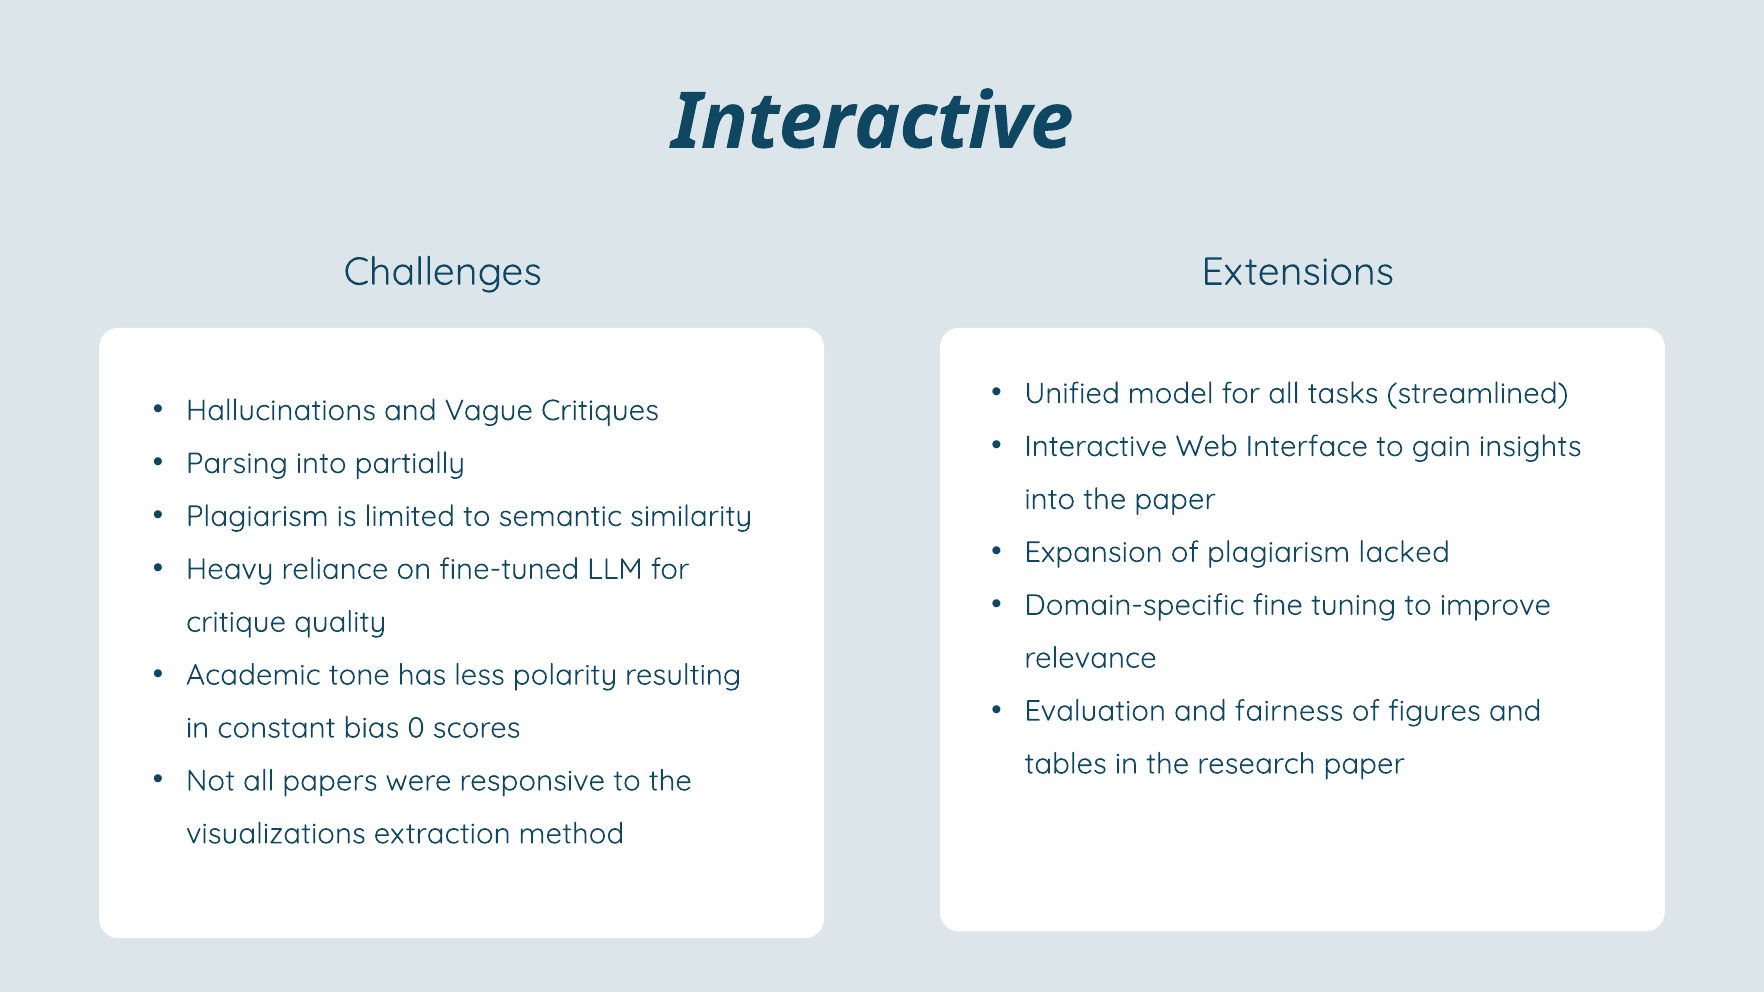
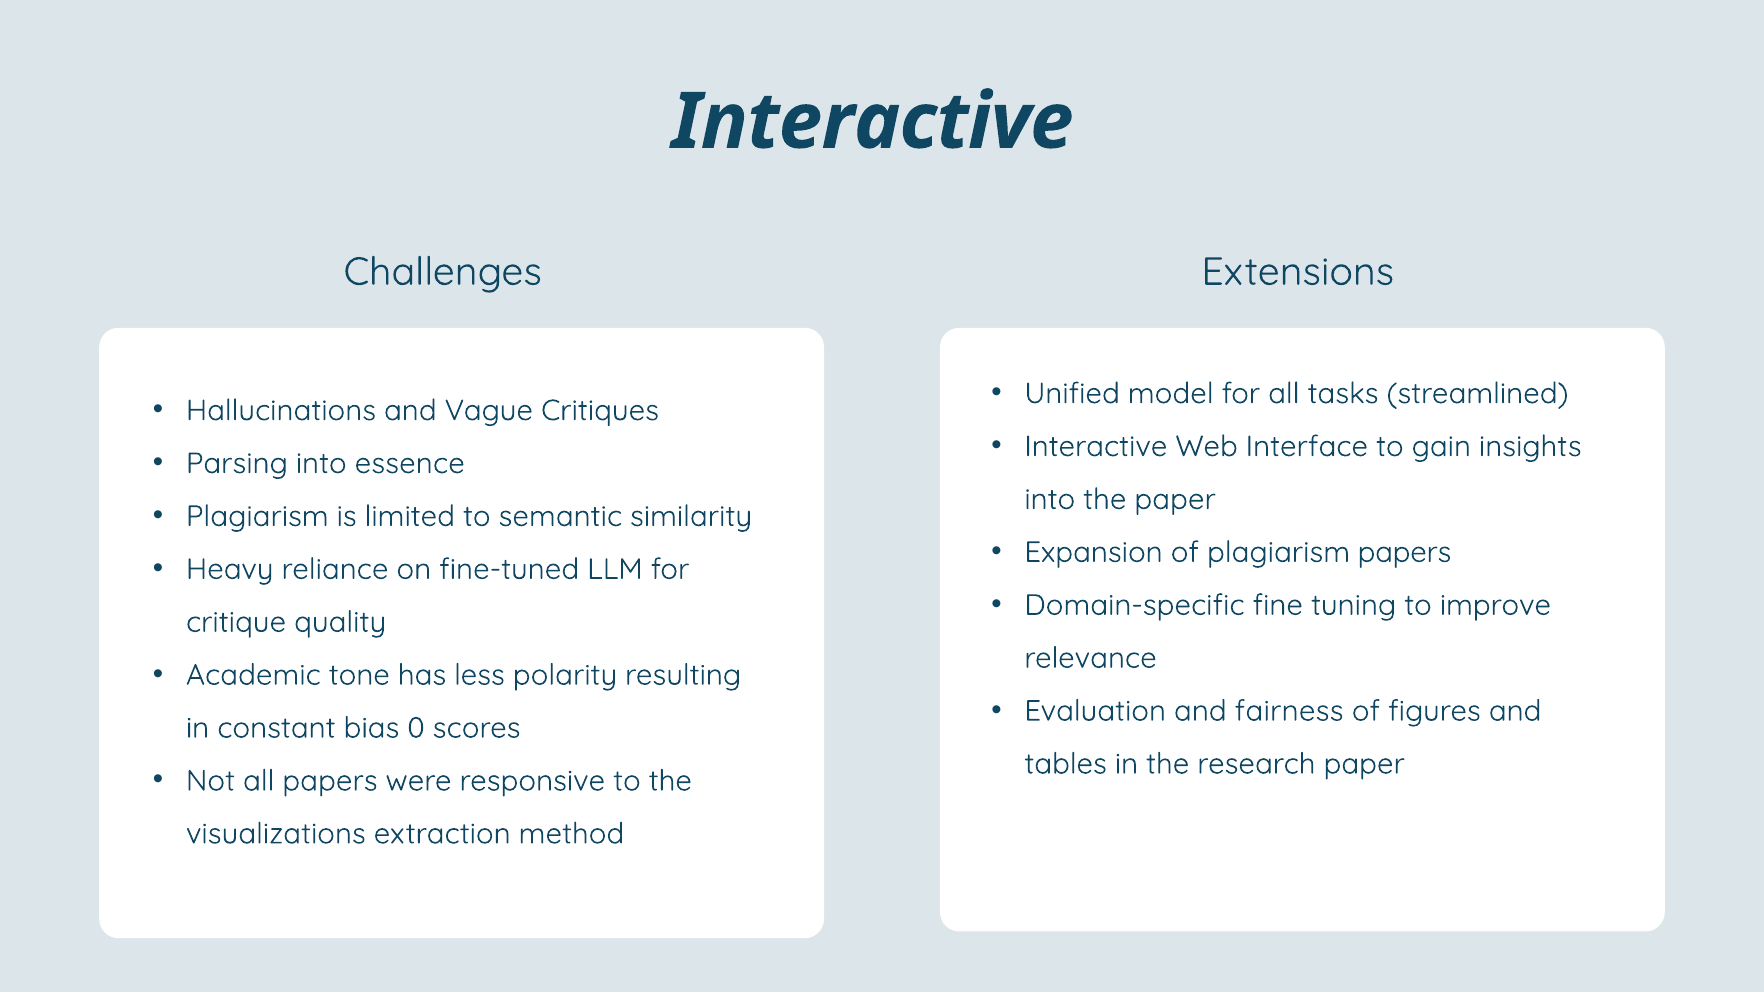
partially: partially -> essence
plagiarism lacked: lacked -> papers
